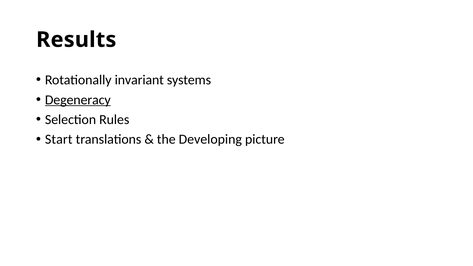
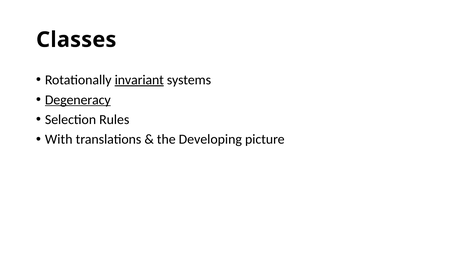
Results: Results -> Classes
invariant underline: none -> present
Start: Start -> With
